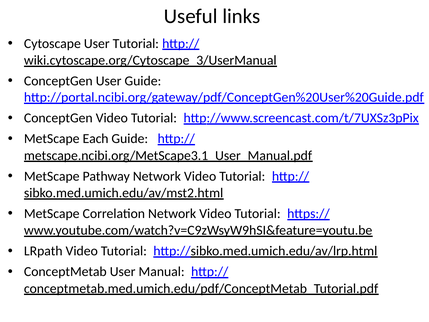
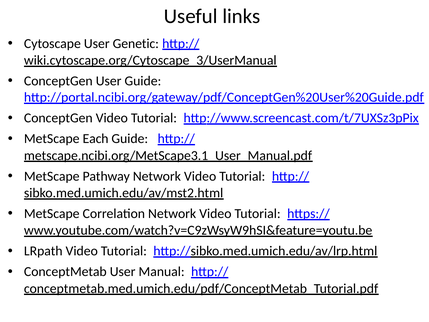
User Tutorial: Tutorial -> Genetic
